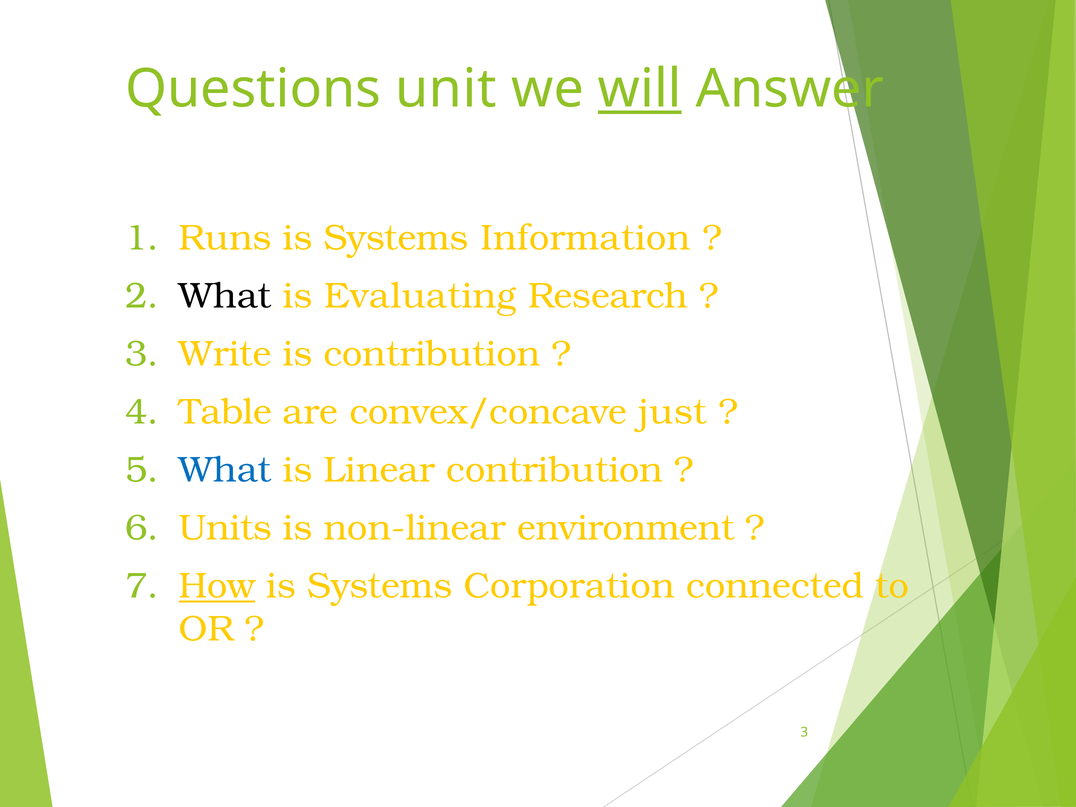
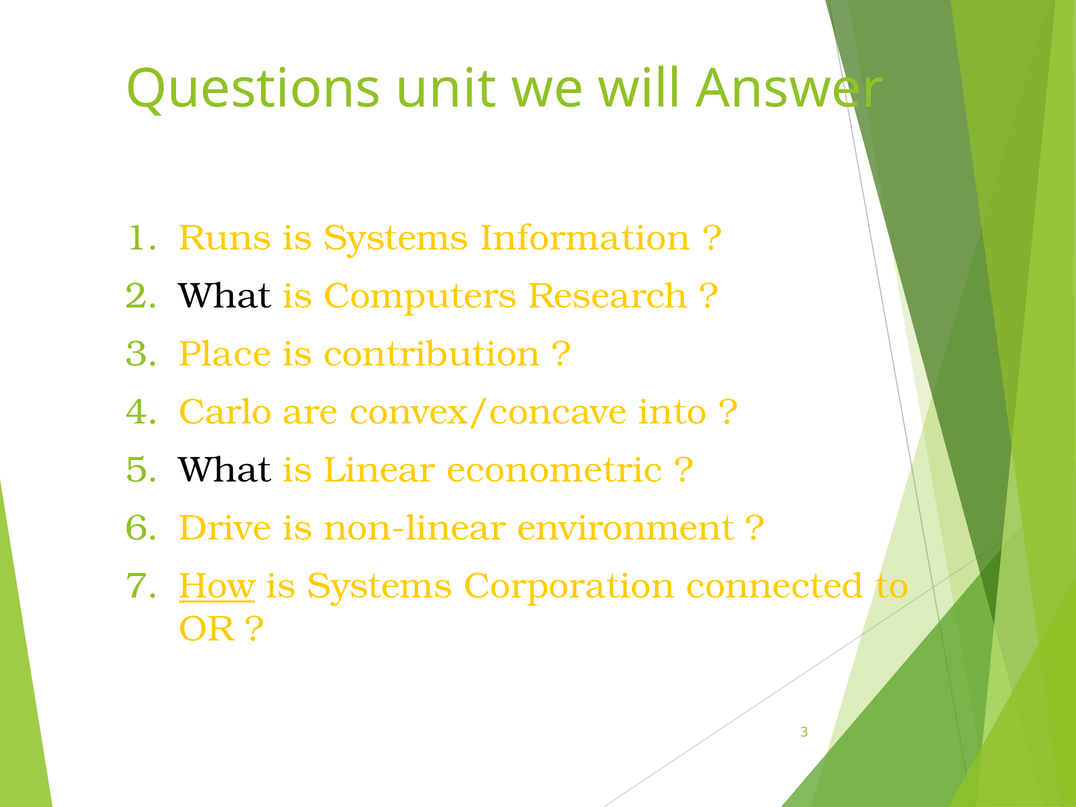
will underline: present -> none
Evaluating: Evaluating -> Computers
Write: Write -> Place
Table: Table -> Carlo
just: just -> into
What at (225, 470) colour: blue -> black
Linear contribution: contribution -> econometric
Units: Units -> Drive
